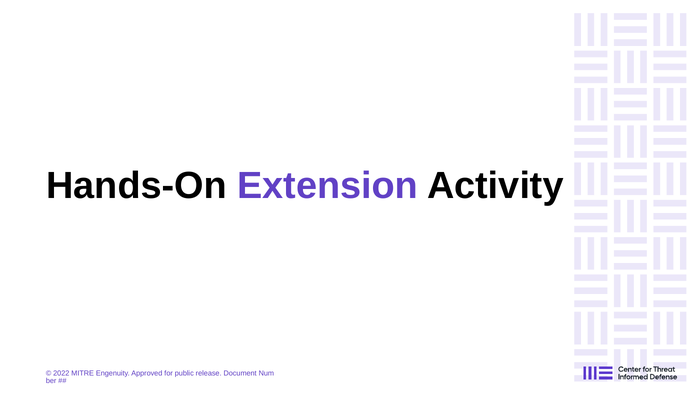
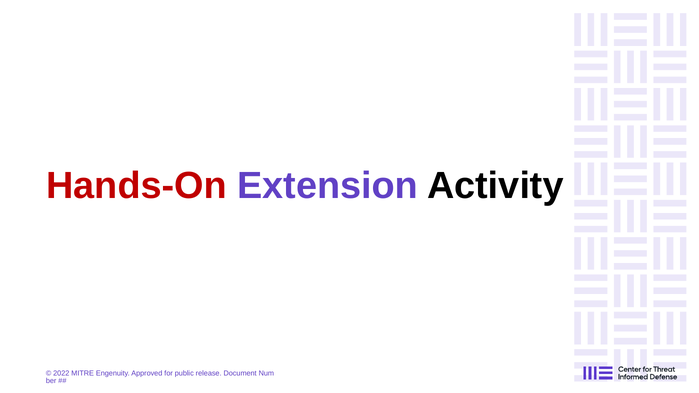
Hands-On colour: black -> red
